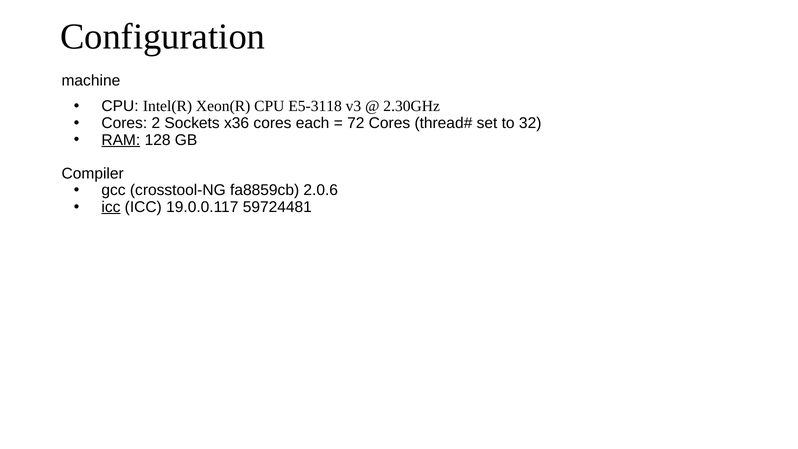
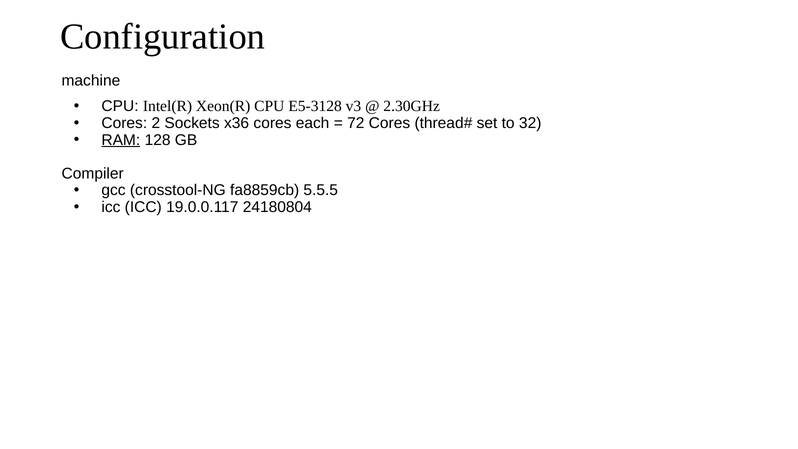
E5-3118: E5-3118 -> E5-3128
2.0.6: 2.0.6 -> 5.5.5
icc at (111, 207) underline: present -> none
59724481: 59724481 -> 24180804
